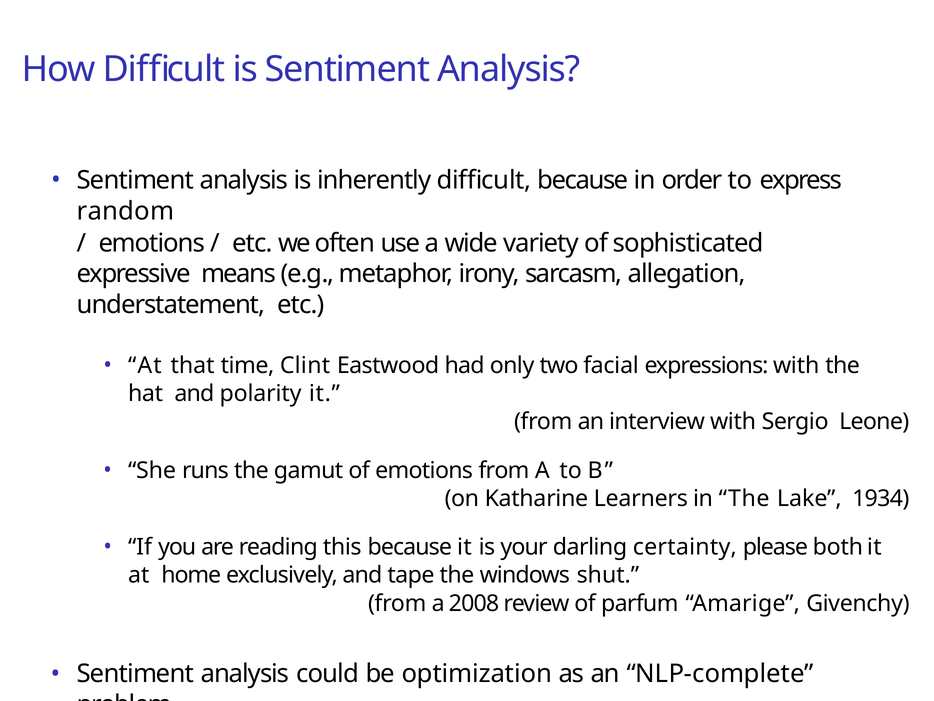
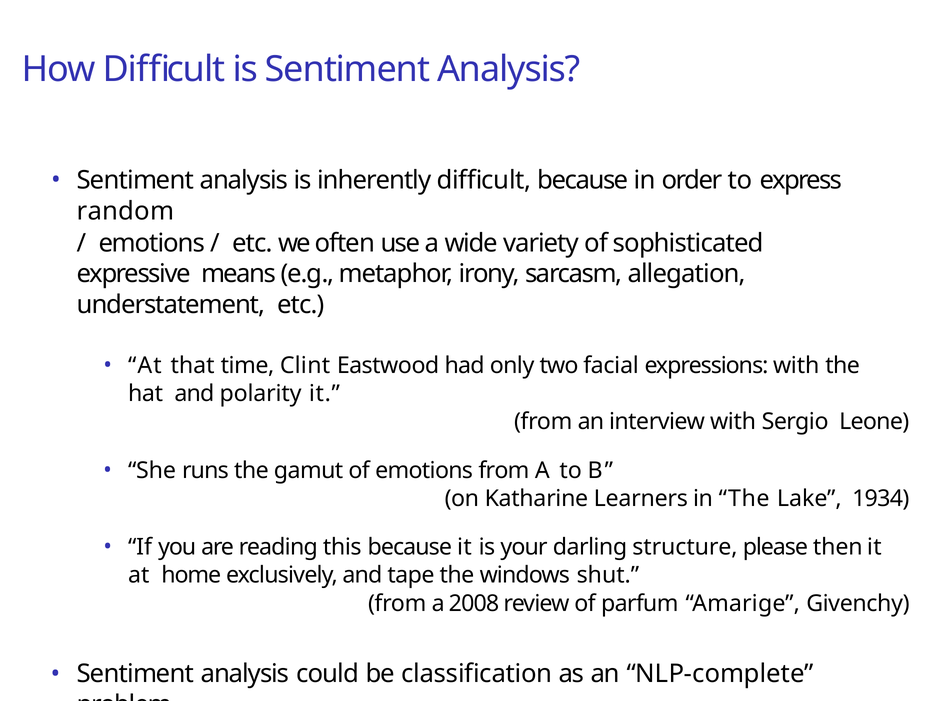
certainty: certainty -> structure
both: both -> then
optimization: optimization -> classification
